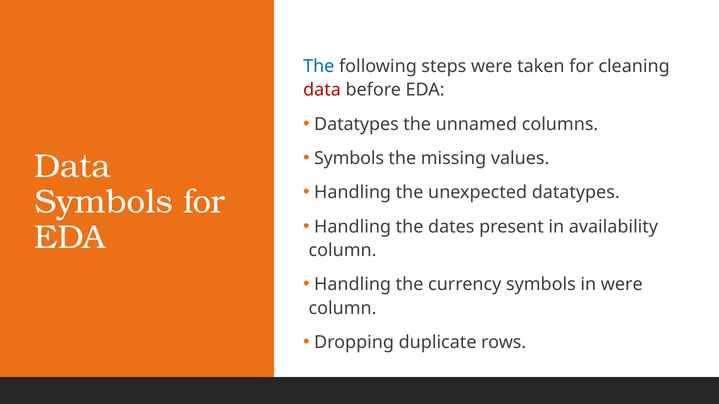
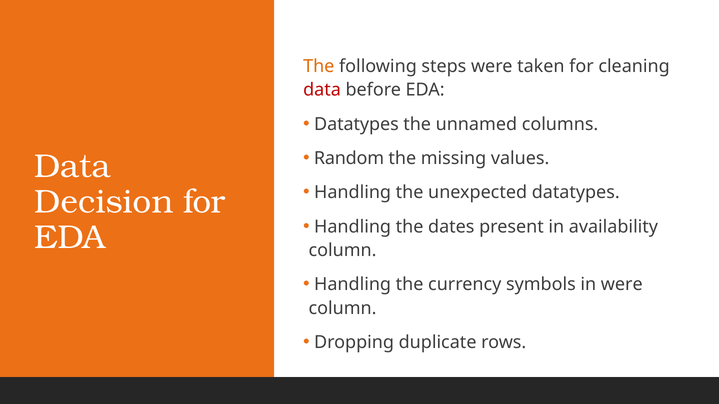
The at (319, 66) colour: blue -> orange
Symbols at (349, 158): Symbols -> Random
Symbols at (104, 202): Symbols -> Decision
